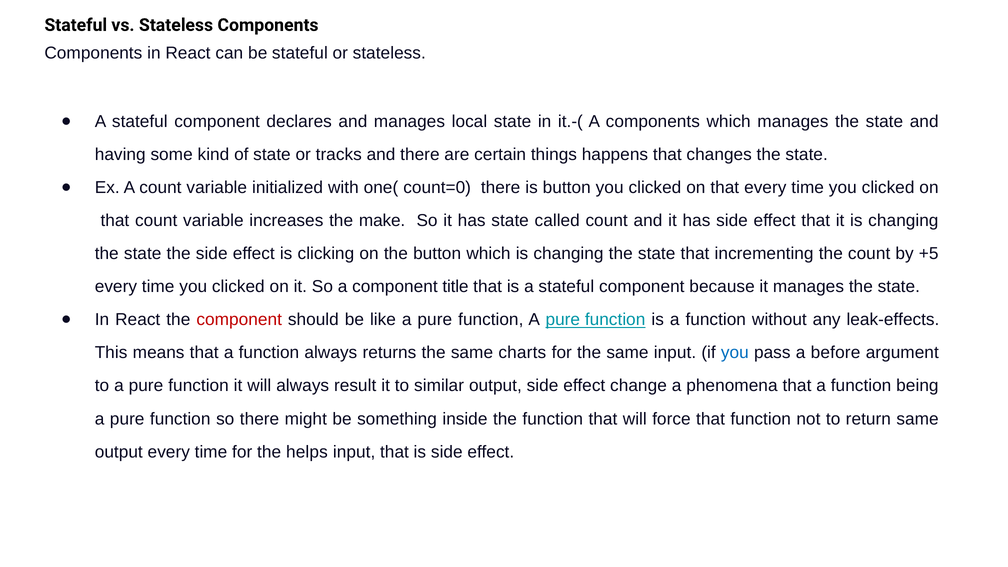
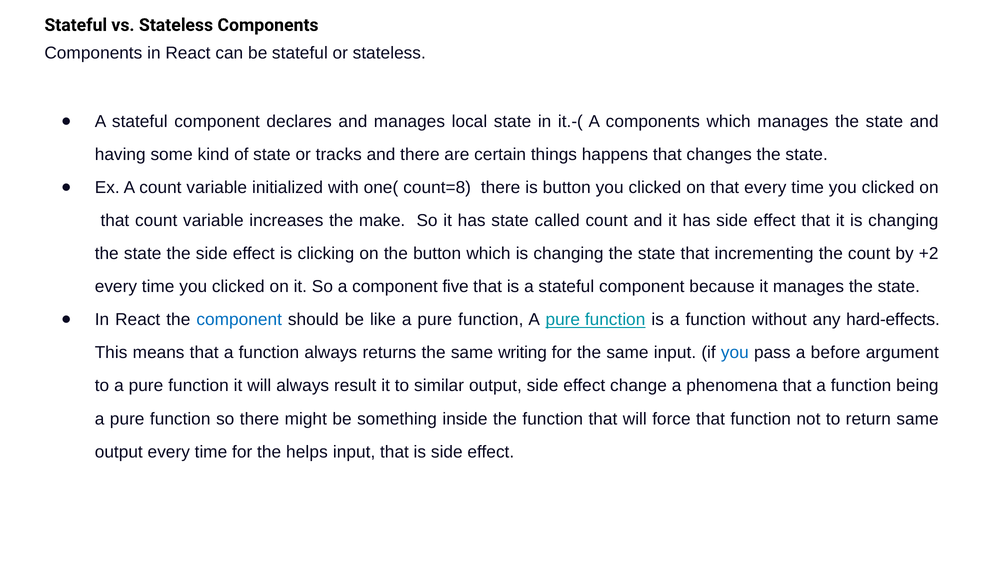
count=0: count=0 -> count=8
+5: +5 -> +2
title: title -> five
component at (239, 320) colour: red -> blue
leak-effects: leak-effects -> hard-effects
charts: charts -> writing
